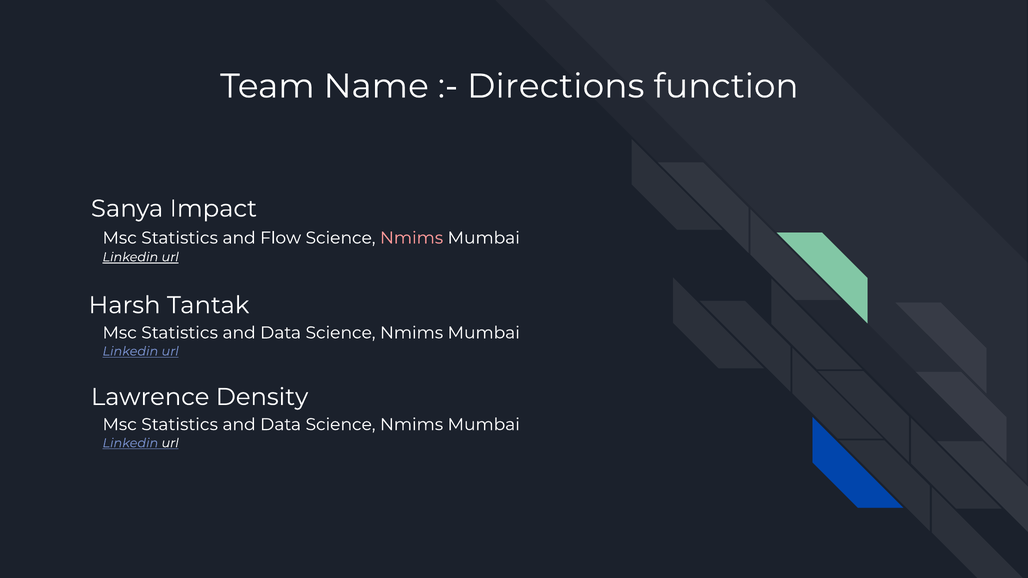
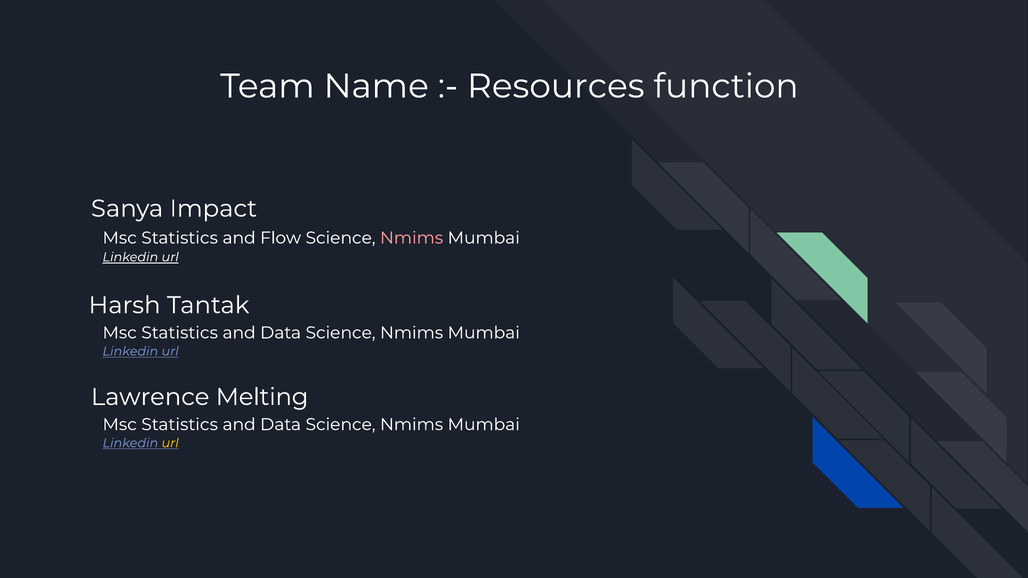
Directions: Directions -> Resources
Density: Density -> Melting
url at (170, 443) colour: white -> yellow
